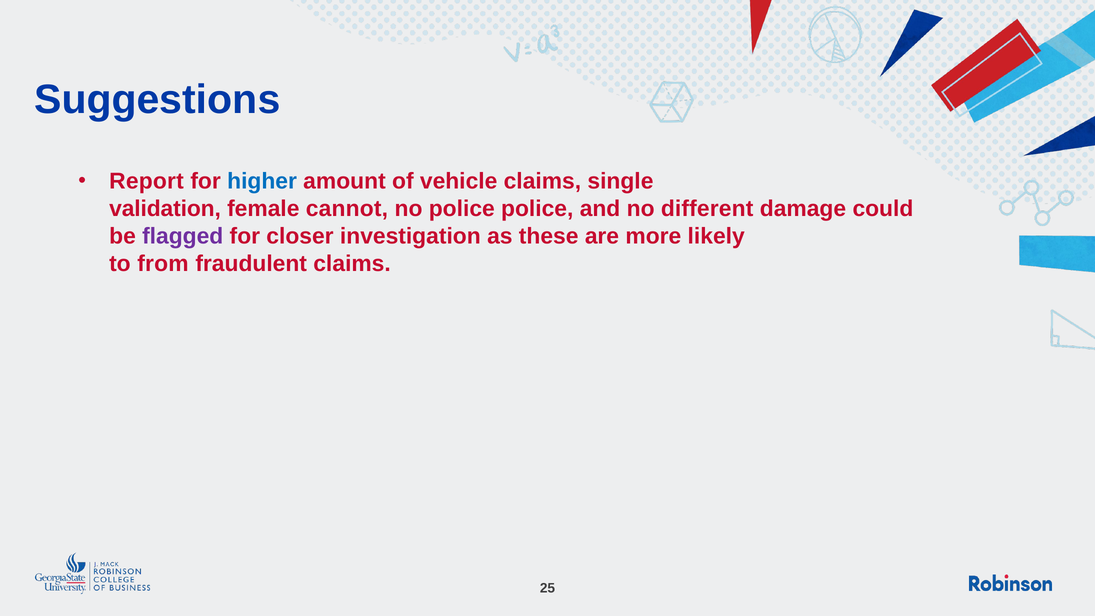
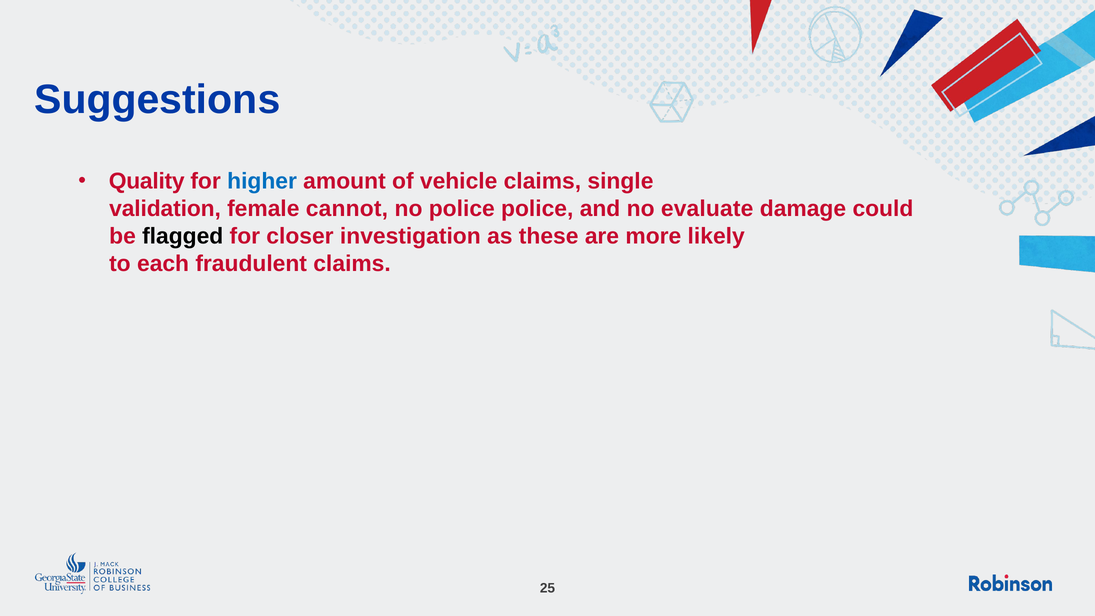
Report: Report -> Quality
different: different -> evaluate
flagged colour: purple -> black
from: from -> each
